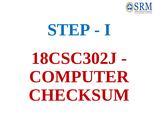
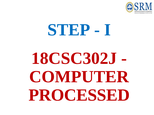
CHECKSUM: CHECKSUM -> PROCESSED
